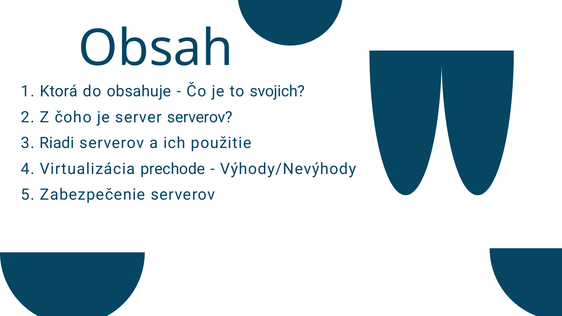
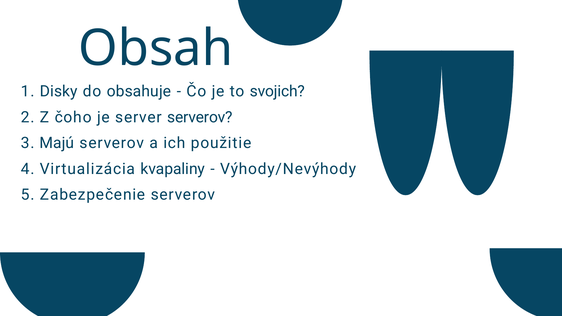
Ktorá: Ktorá -> Disky
Riadi: Riadi -> Majú
prechode: prechode -> kvapaliny
